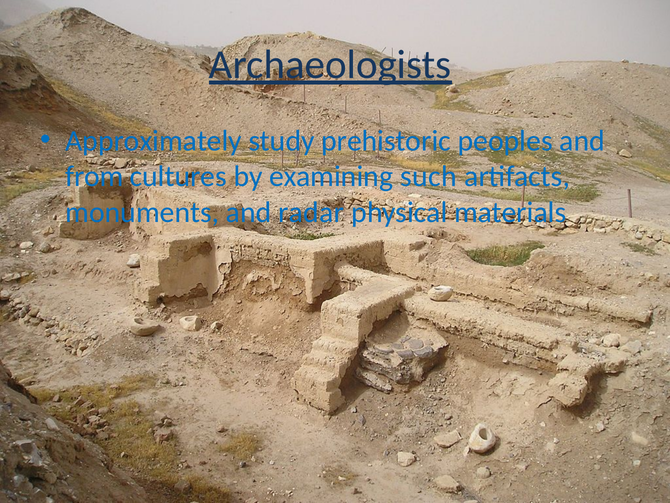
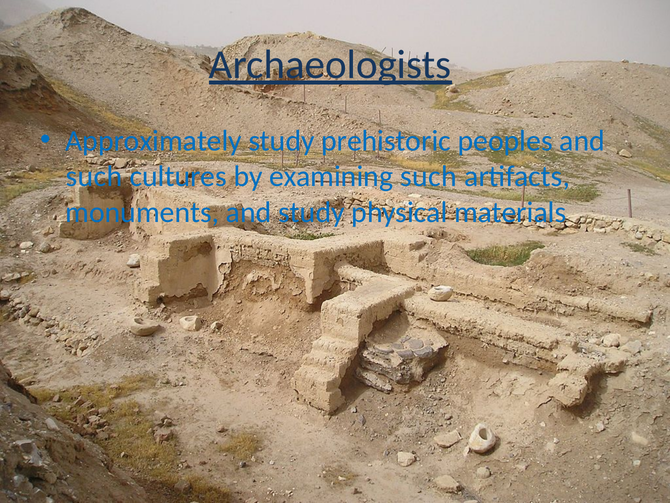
from at (94, 176): from -> such
and radar: radar -> study
